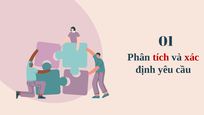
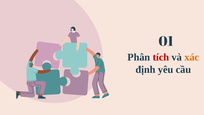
xác colour: red -> orange
